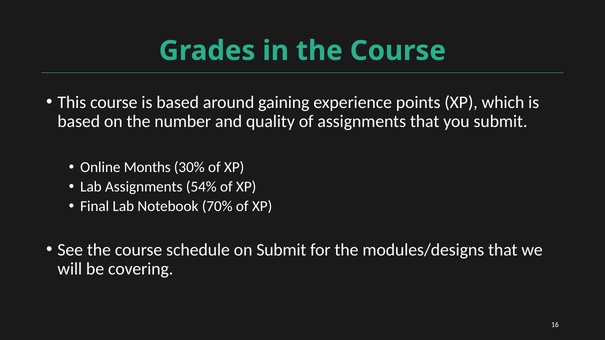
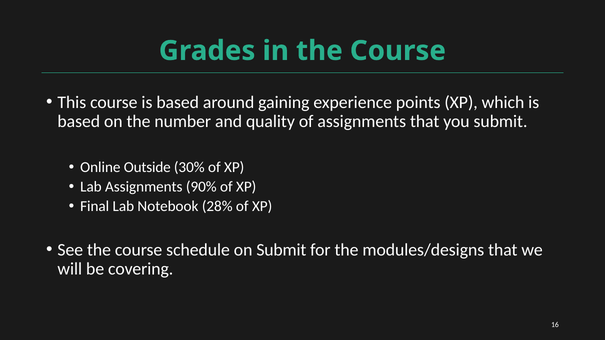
Months: Months -> Outside
54%: 54% -> 90%
70%: 70% -> 28%
